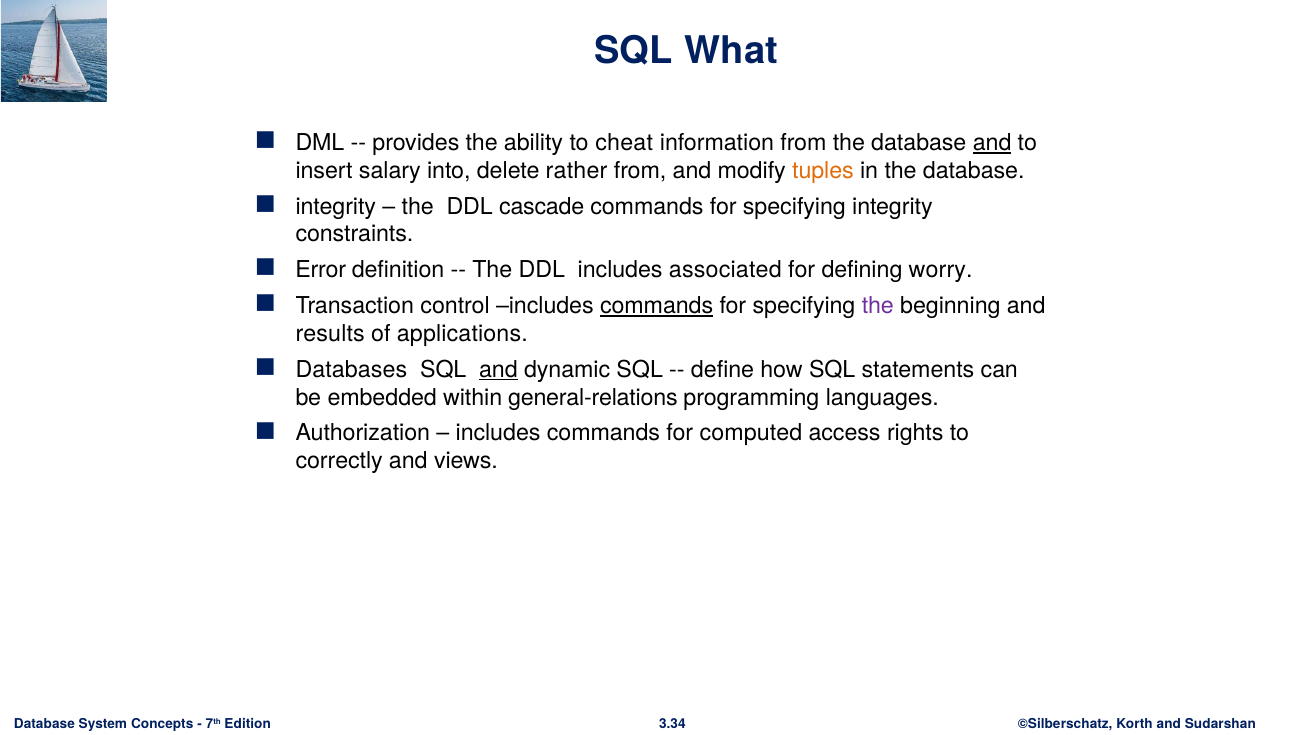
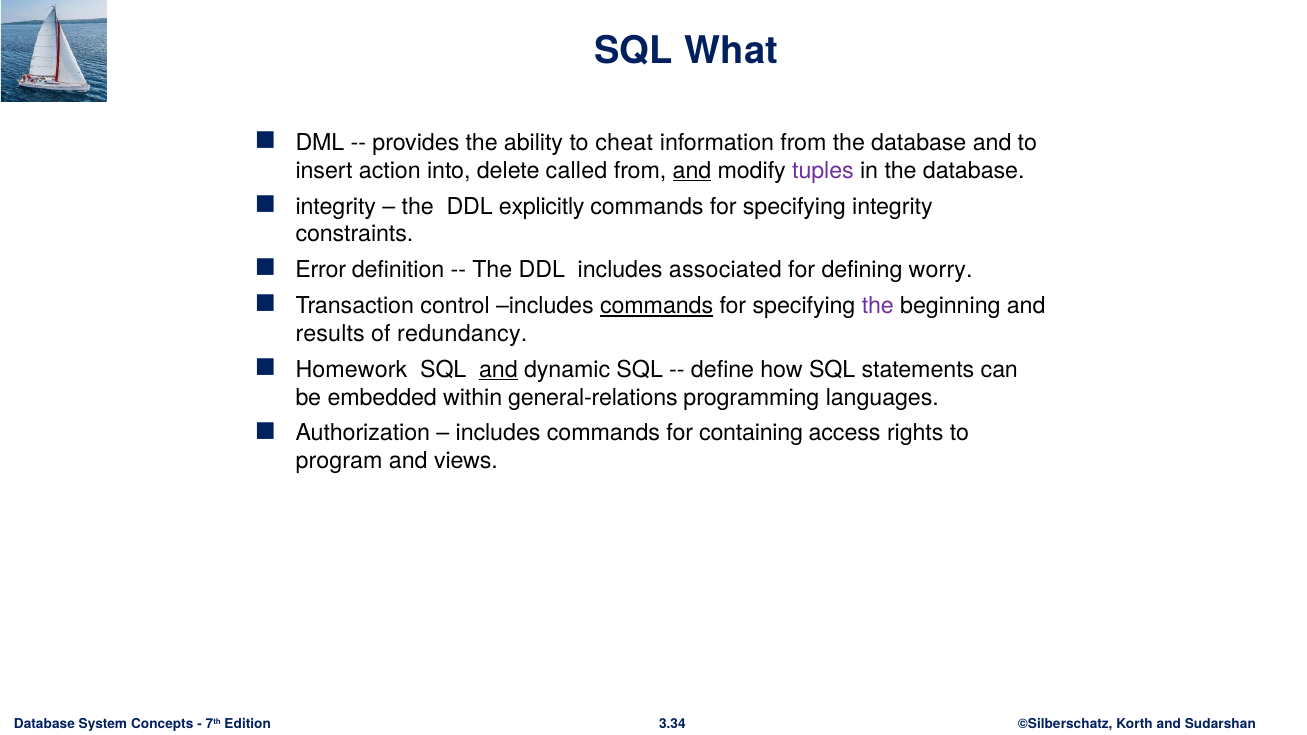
and at (992, 143) underline: present -> none
salary: salary -> action
rather: rather -> called
and at (692, 171) underline: none -> present
tuples colour: orange -> purple
cascade: cascade -> explicitly
applications: applications -> redundancy
Databases: Databases -> Homework
computed: computed -> containing
correctly: correctly -> program
